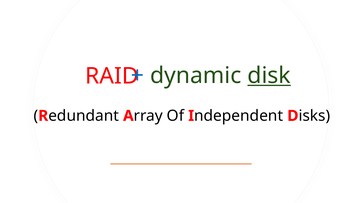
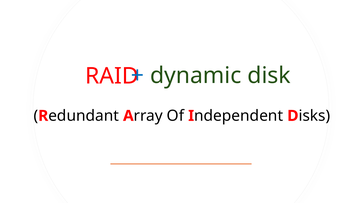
disk underline: present -> none
